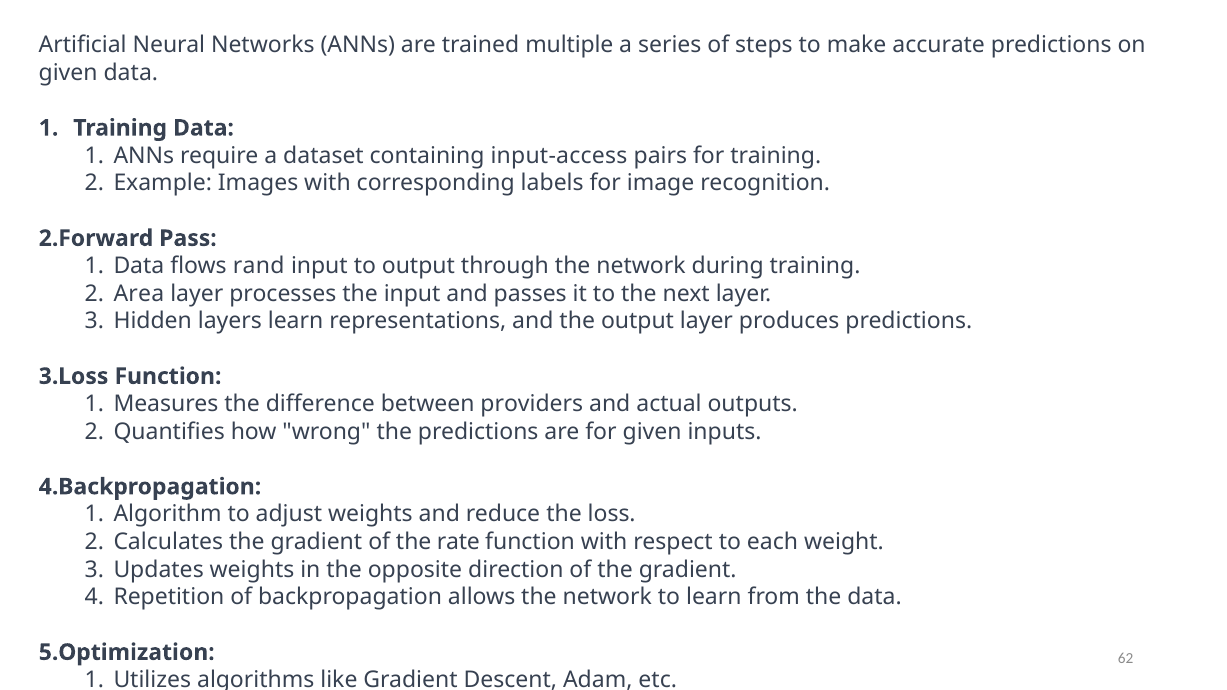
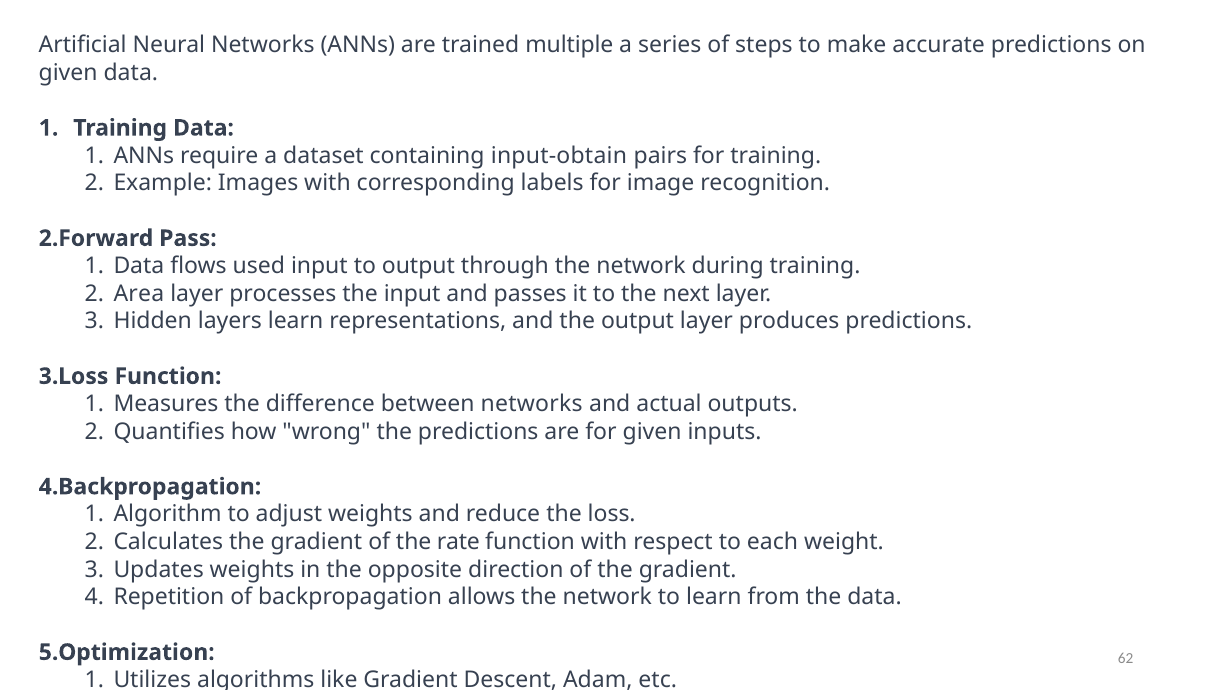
input-access: input-access -> input-obtain
rand: rand -> used
between providers: providers -> networks
